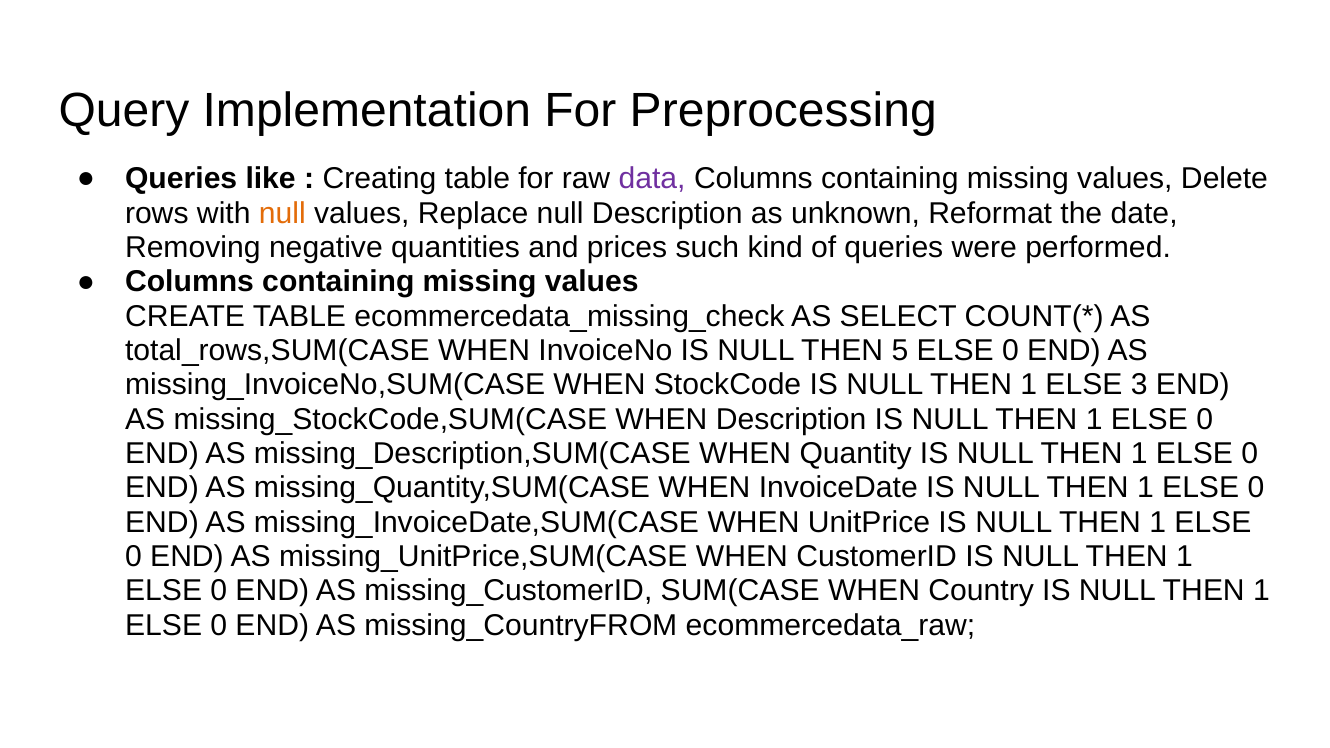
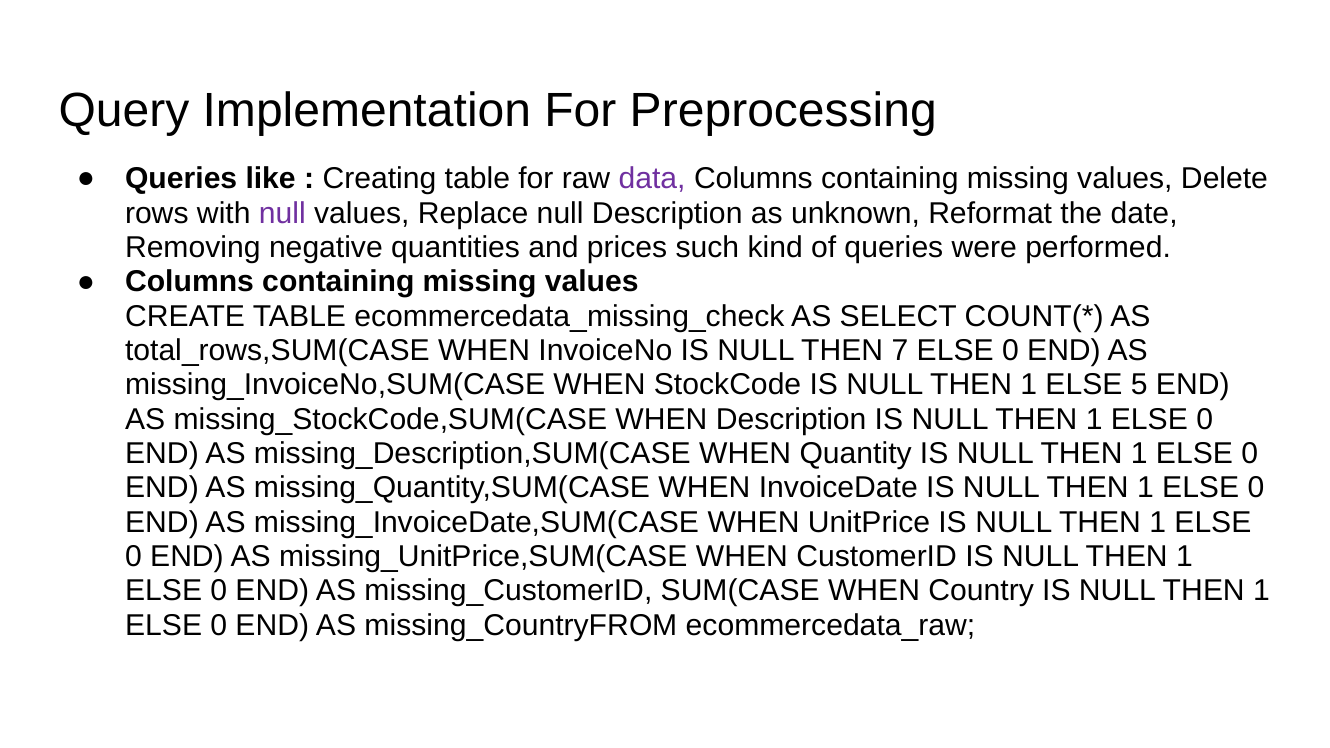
null at (282, 213) colour: orange -> purple
5: 5 -> 7
3: 3 -> 5
